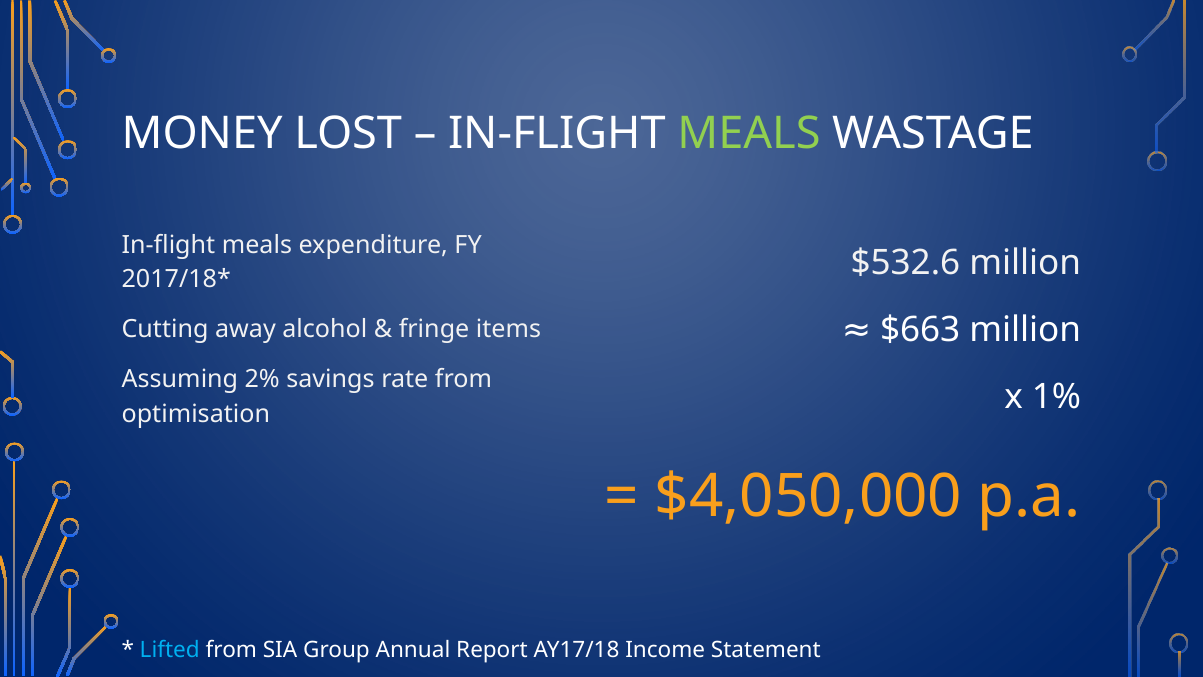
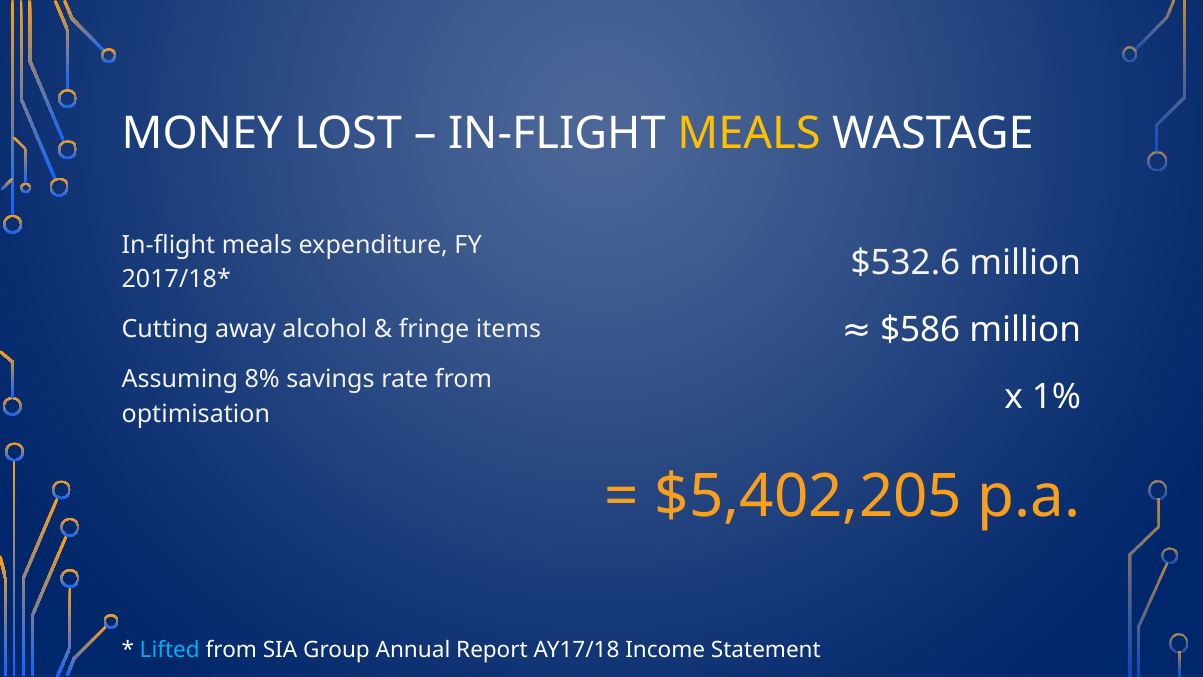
MEALS at (749, 134) colour: light green -> yellow
$663: $663 -> $586
2%: 2% -> 8%
$4,050,000: $4,050,000 -> $5,402,205
